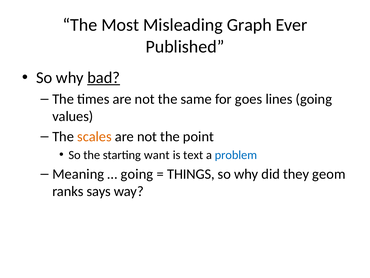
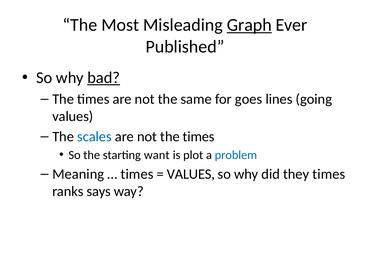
Graph underline: none -> present
scales colour: orange -> blue
not the point: point -> times
text: text -> plot
going at (137, 174): going -> times
THINGS at (191, 174): THINGS -> VALUES
they geom: geom -> times
